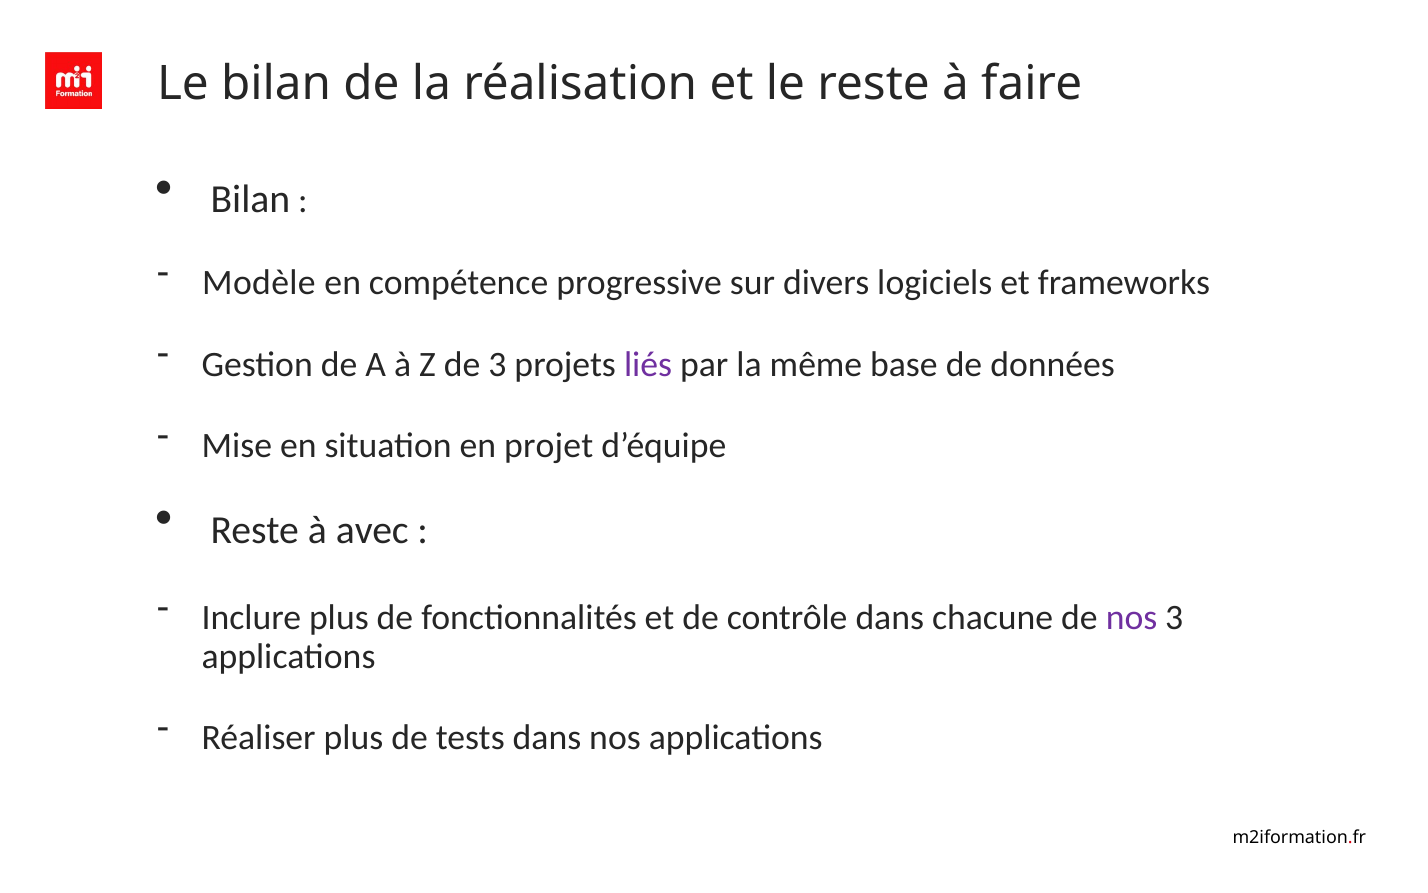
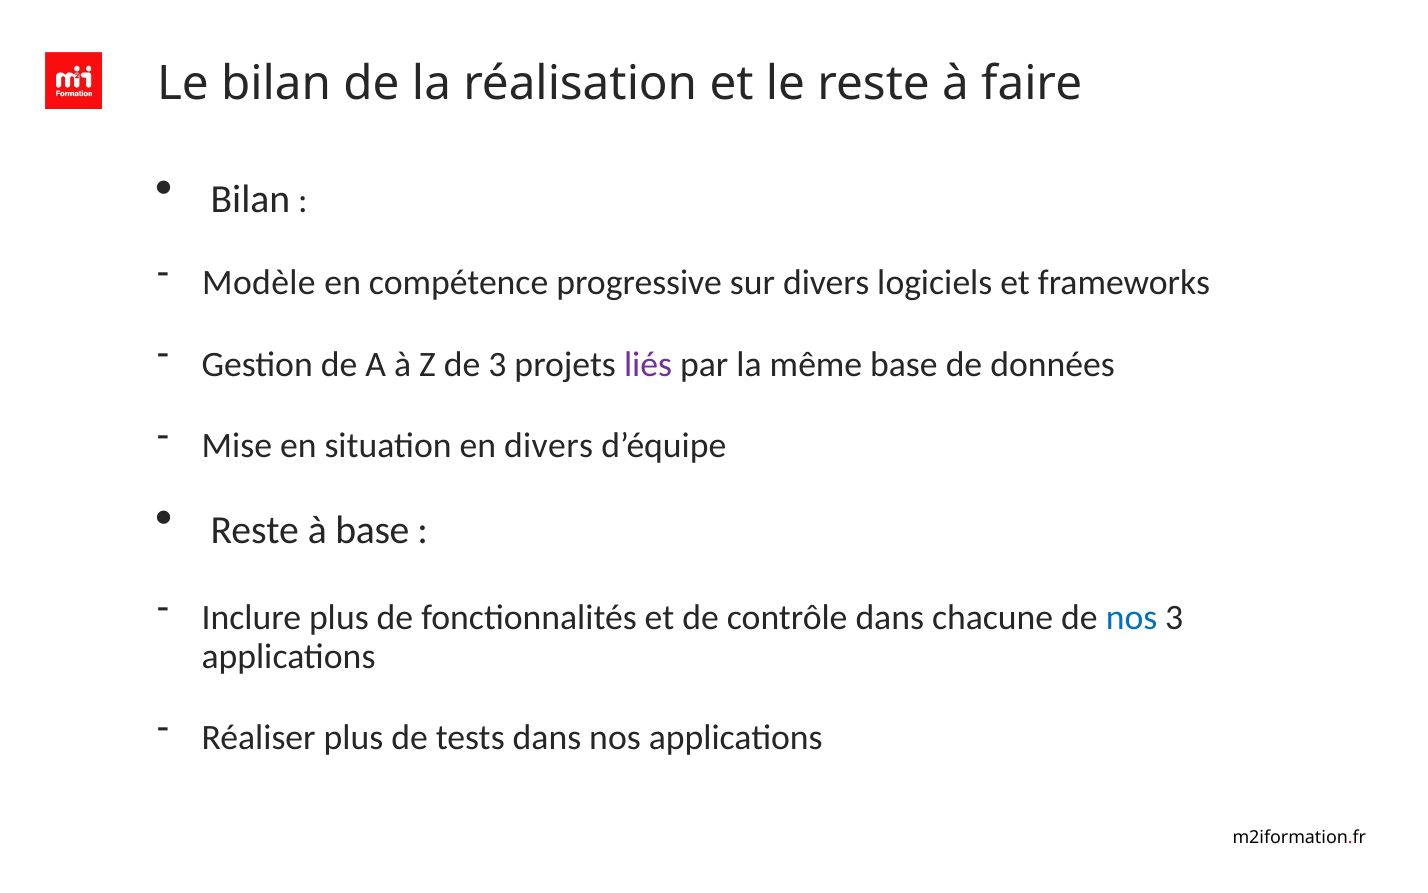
en projet: projet -> divers
à avec: avec -> base
nos at (1132, 617) colour: purple -> blue
